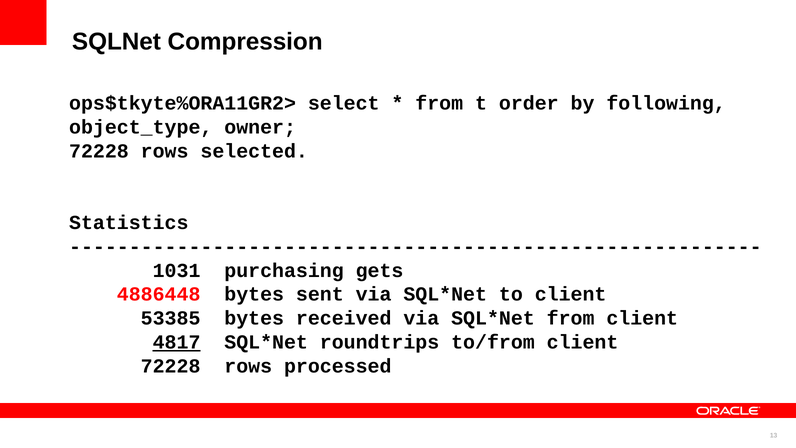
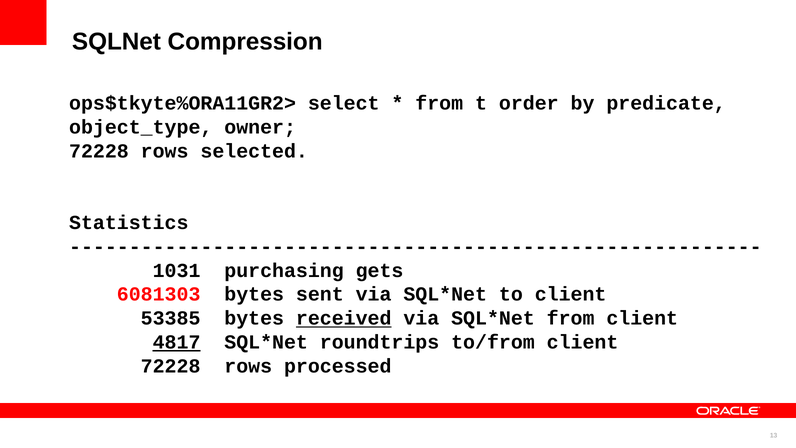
following: following -> predicate
4886448: 4886448 -> 6081303
received underline: none -> present
